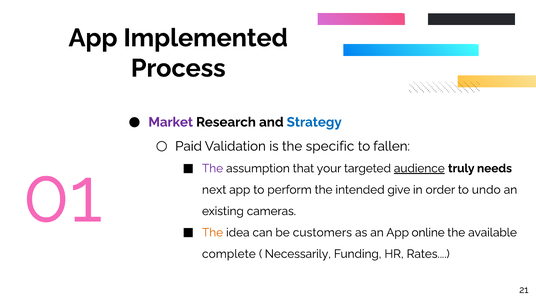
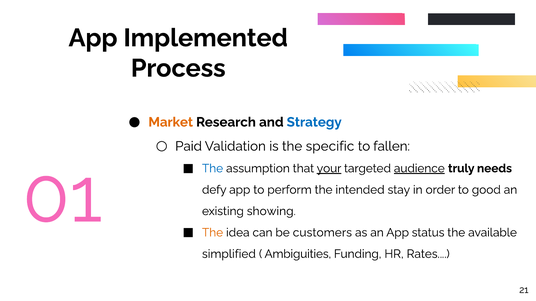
Market colour: purple -> orange
The at (213, 169) colour: purple -> blue
your underline: none -> present
next: next -> defy
give: give -> stay
undo: undo -> good
cameras: cameras -> showing
online: online -> status
complete: complete -> simplified
Necessarily: Necessarily -> Ambiguities
